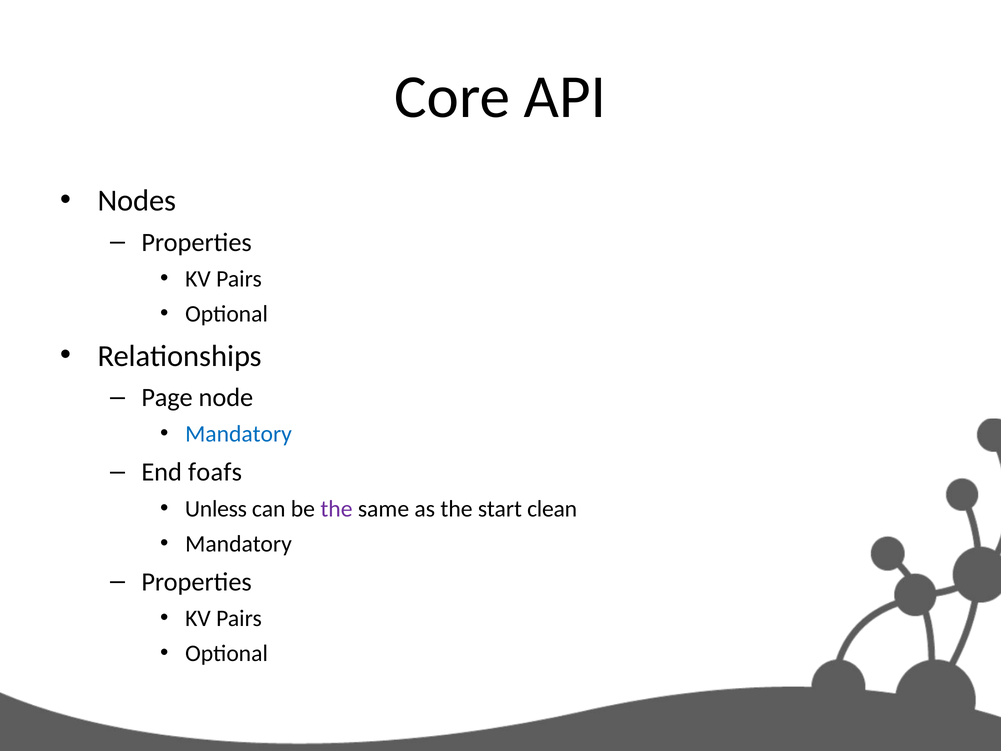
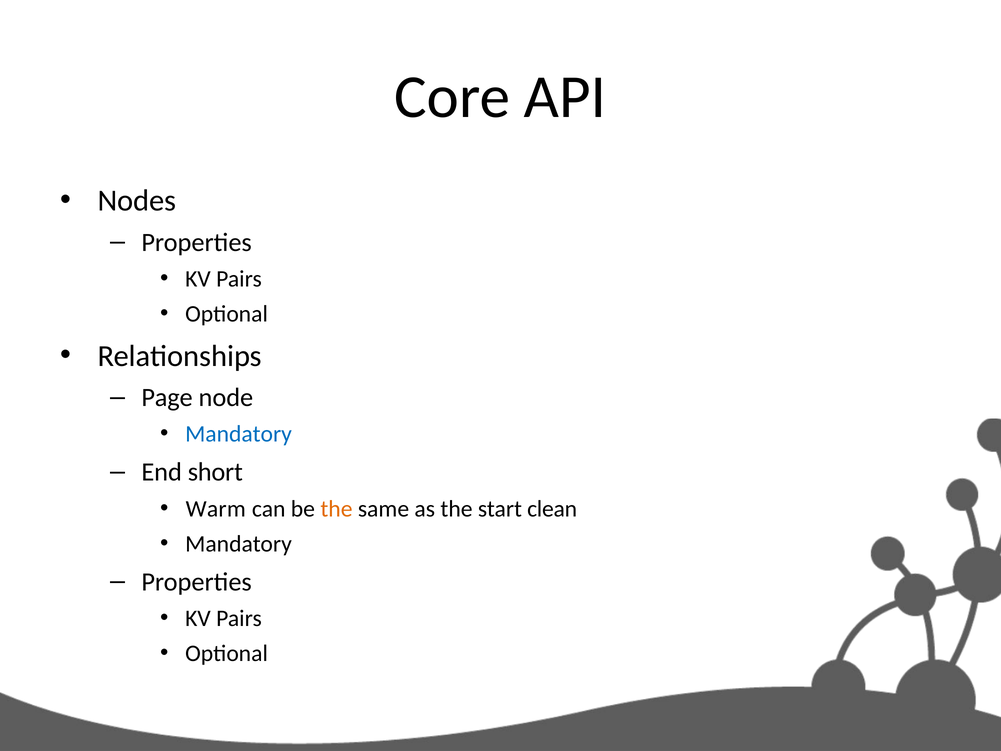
foafs: foafs -> short
Unless: Unless -> Warm
the at (336, 509) colour: purple -> orange
